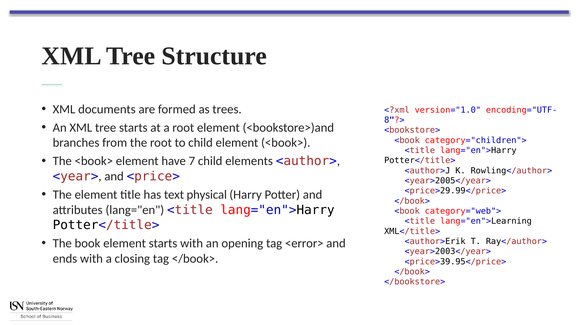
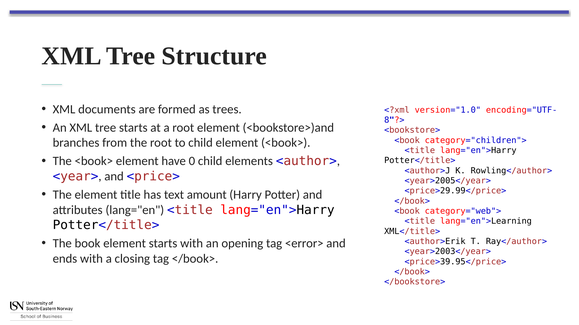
7: 7 -> 0
physical: physical -> amount
